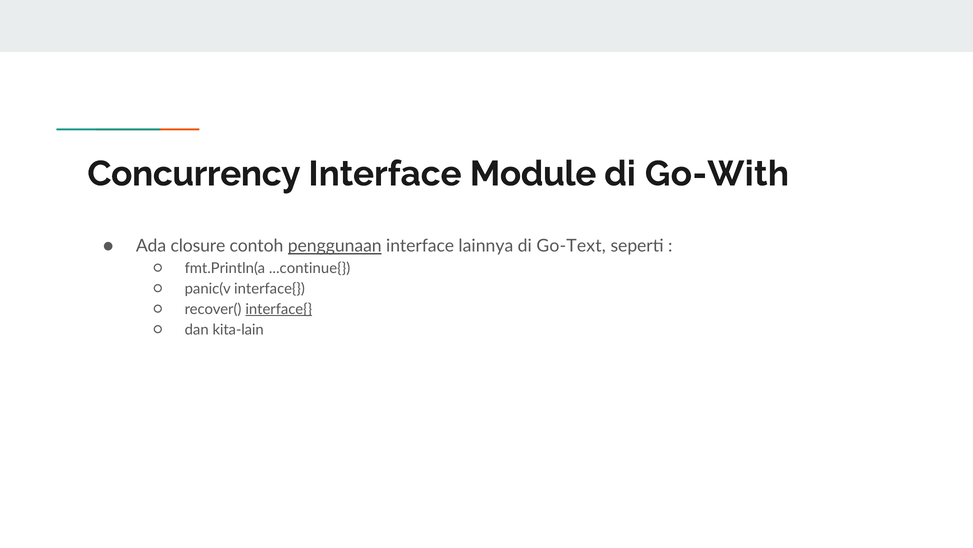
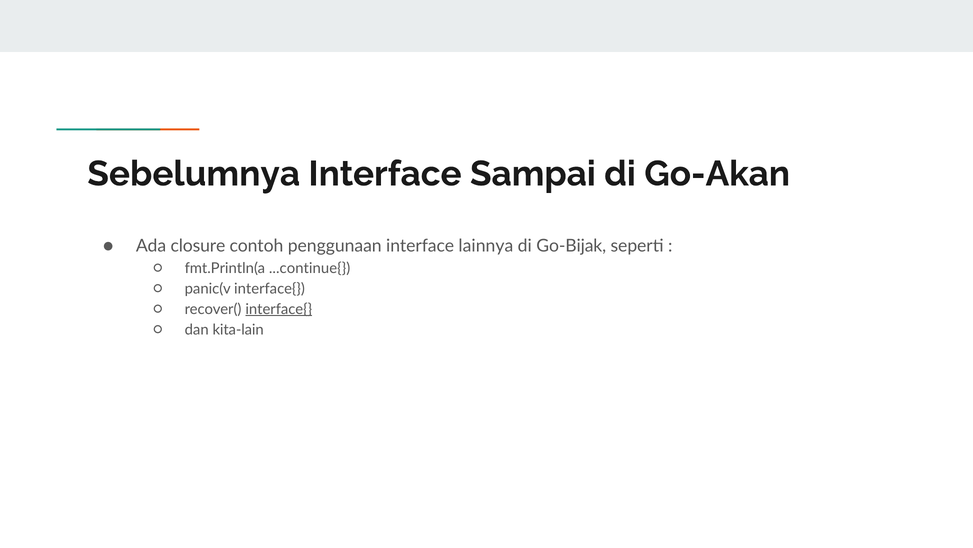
Concurrency: Concurrency -> Sebelumnya
Module: Module -> Sampai
Go-With: Go-With -> Go-Akan
penggunaan underline: present -> none
Go-Text: Go-Text -> Go-Bijak
